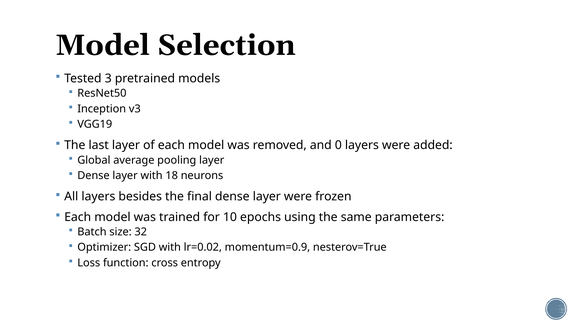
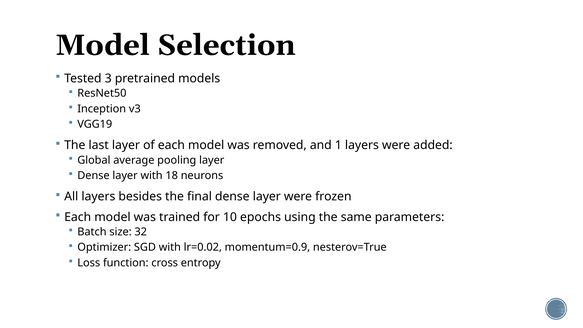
0: 0 -> 1
